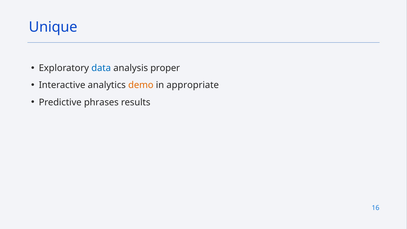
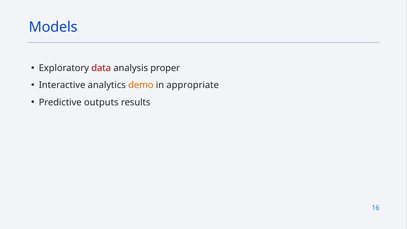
Unique: Unique -> Models
data colour: blue -> red
phrases: phrases -> outputs
